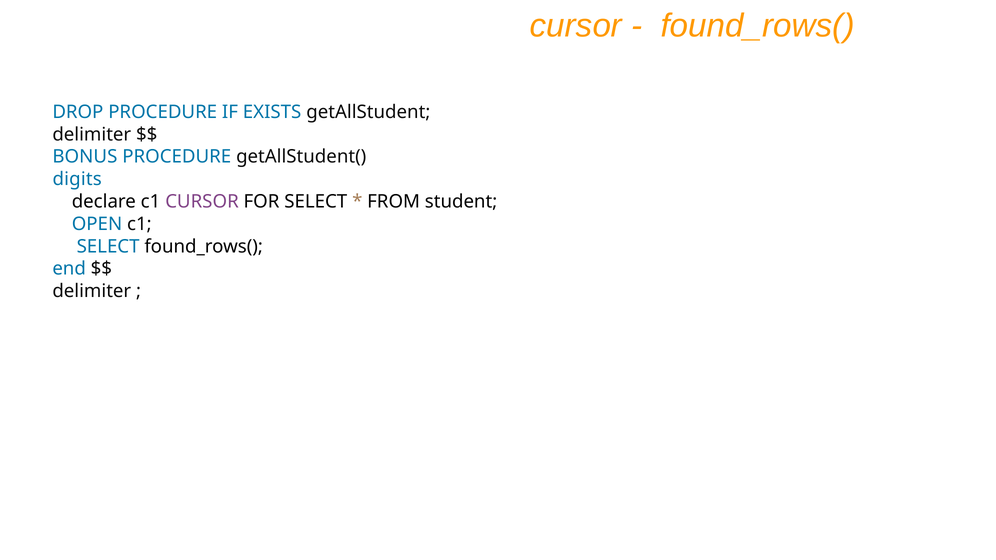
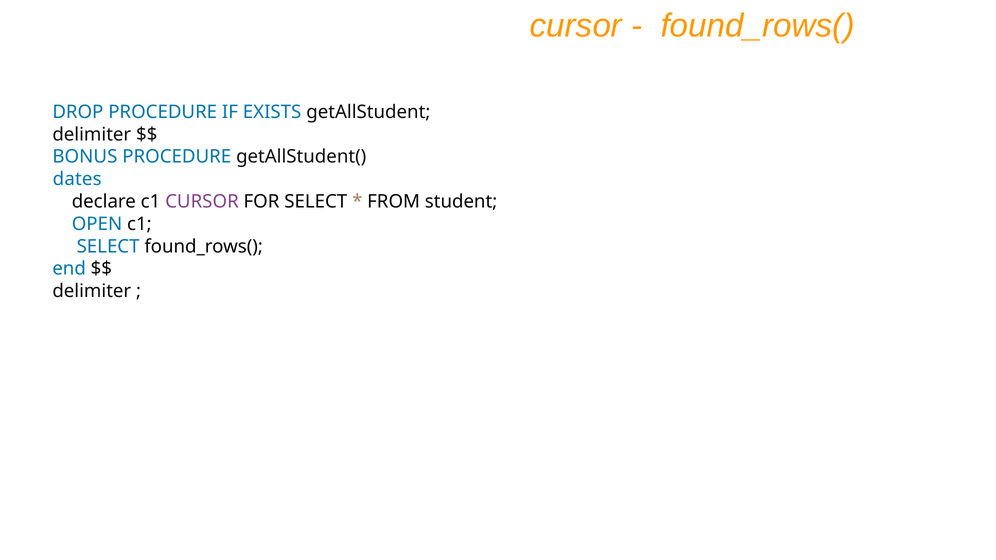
digits: digits -> dates
